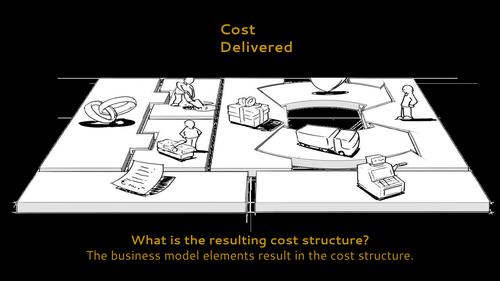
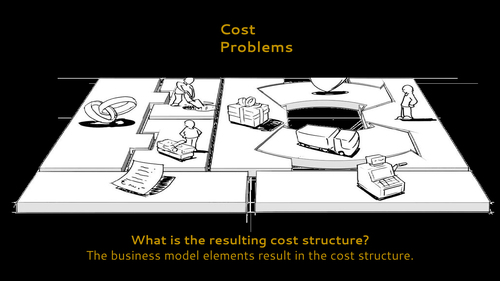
Delivered: Delivered -> Problems
